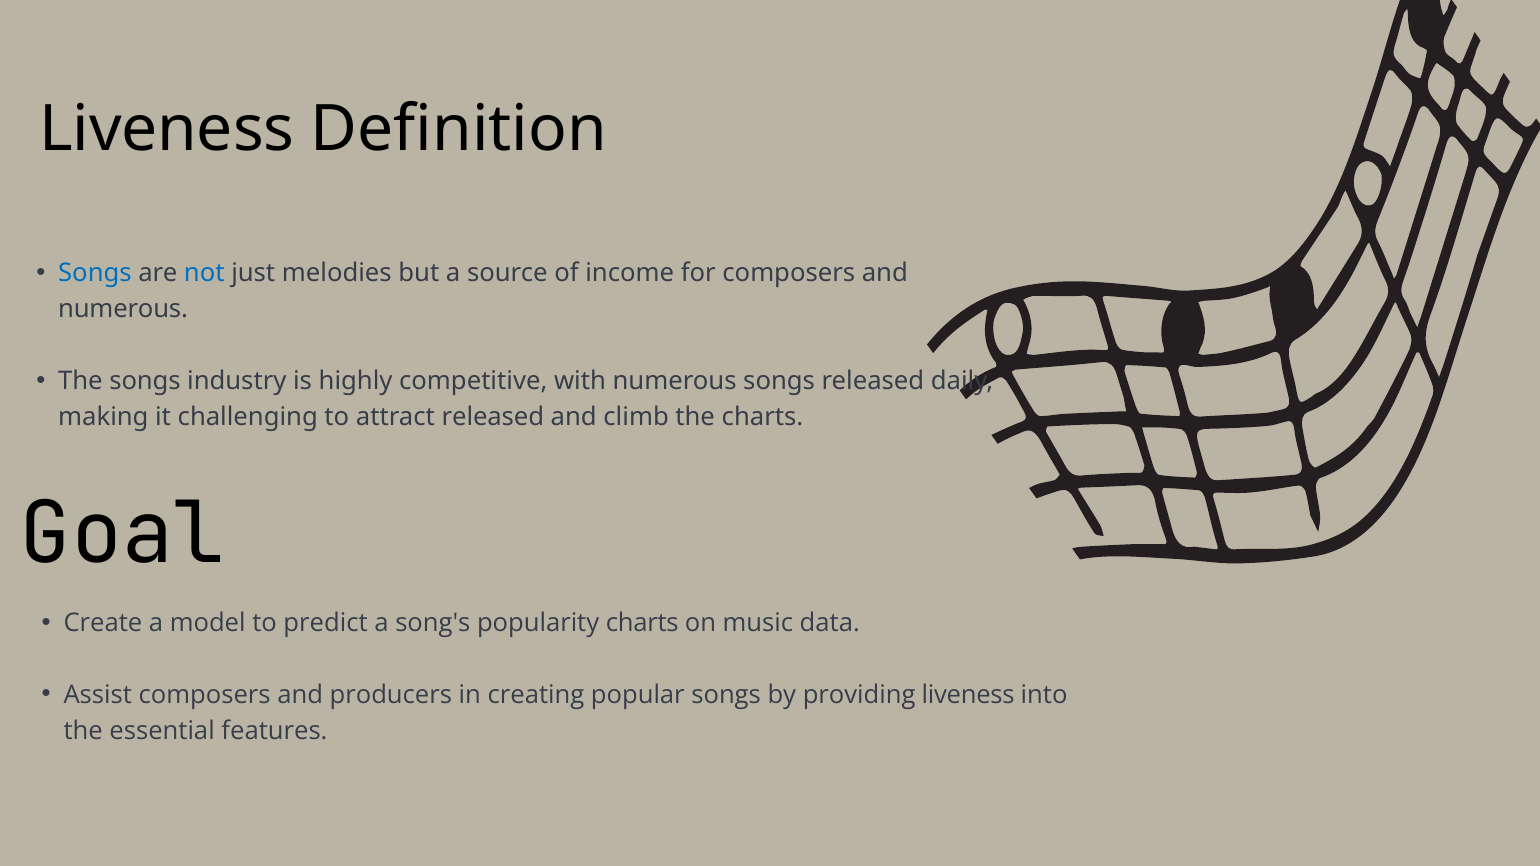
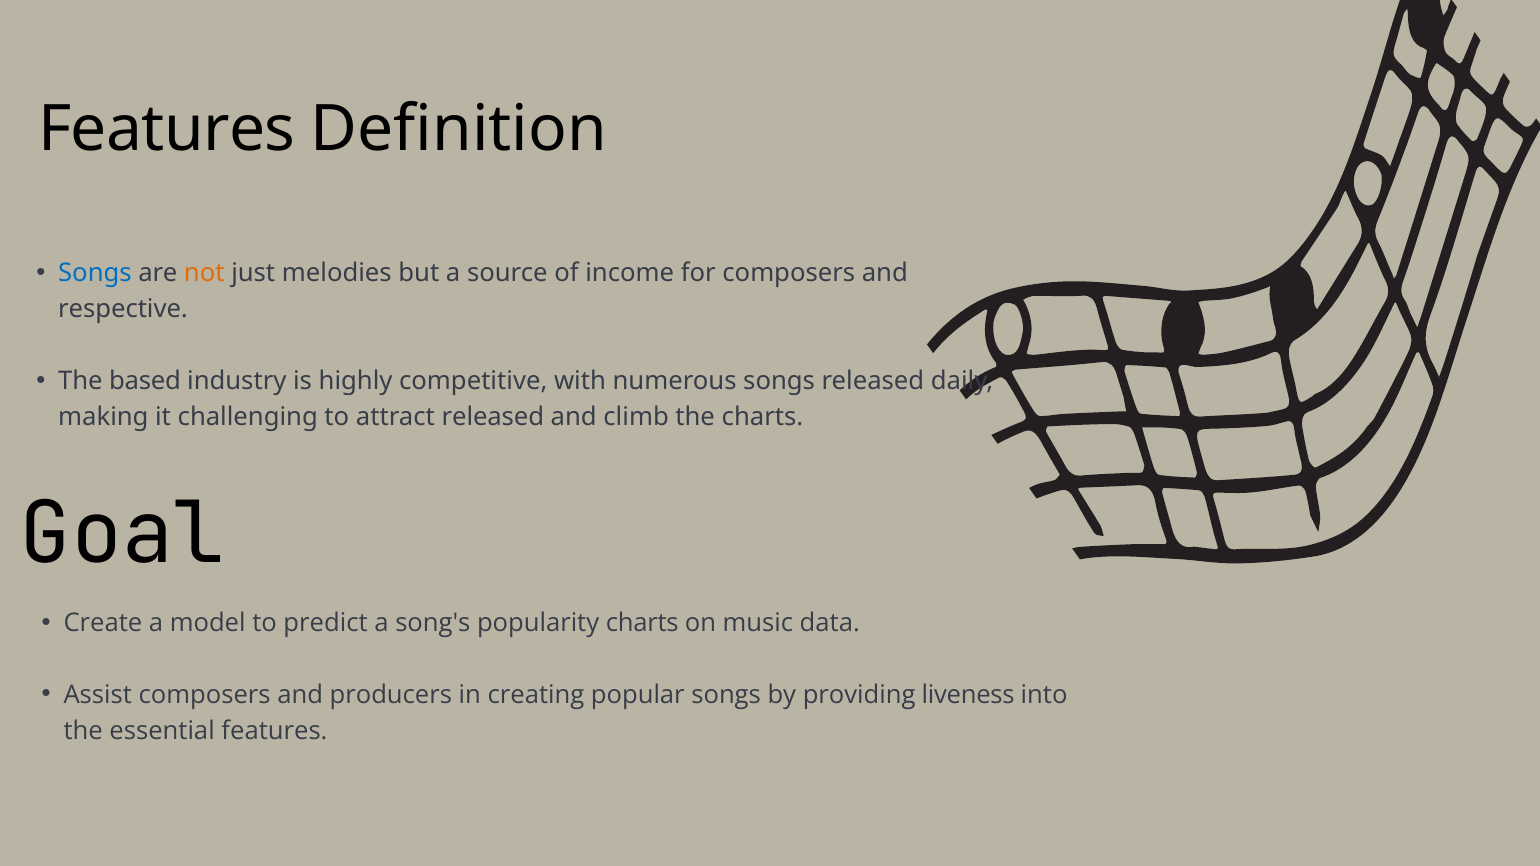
Liveness at (167, 129): Liveness -> Features
not colour: blue -> orange
numerous at (123, 309): numerous -> respective
The songs: songs -> based
